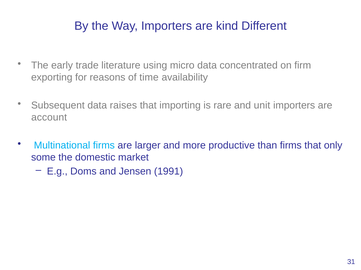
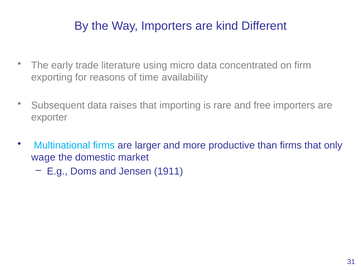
unit: unit -> free
account: account -> exporter
some: some -> wage
1991: 1991 -> 1911
